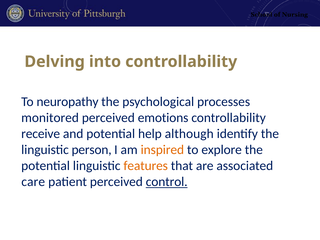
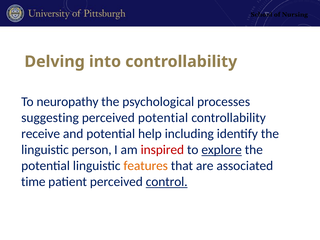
monitored: monitored -> suggesting
perceived emotions: emotions -> potential
although: although -> including
inspired colour: orange -> red
explore underline: none -> present
care: care -> time
